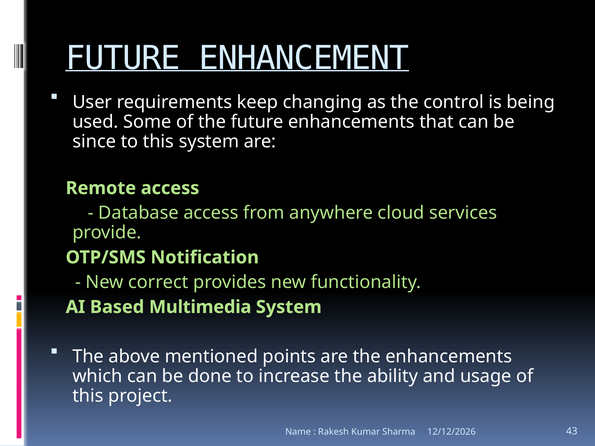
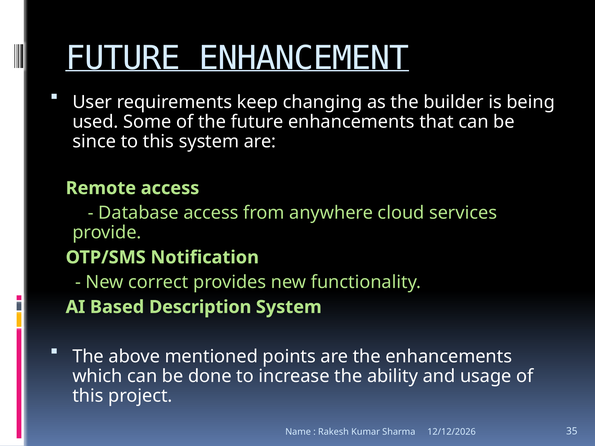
control: control -> builder
Multimedia: Multimedia -> Description
43: 43 -> 35
